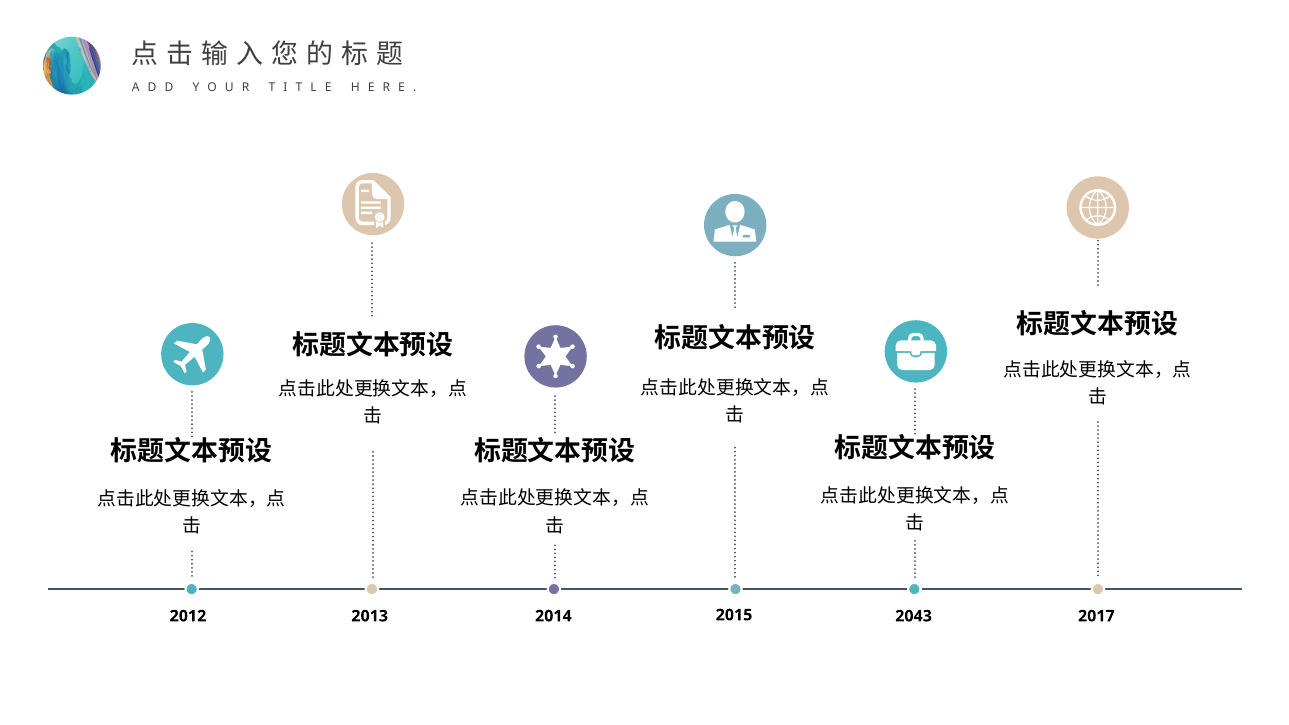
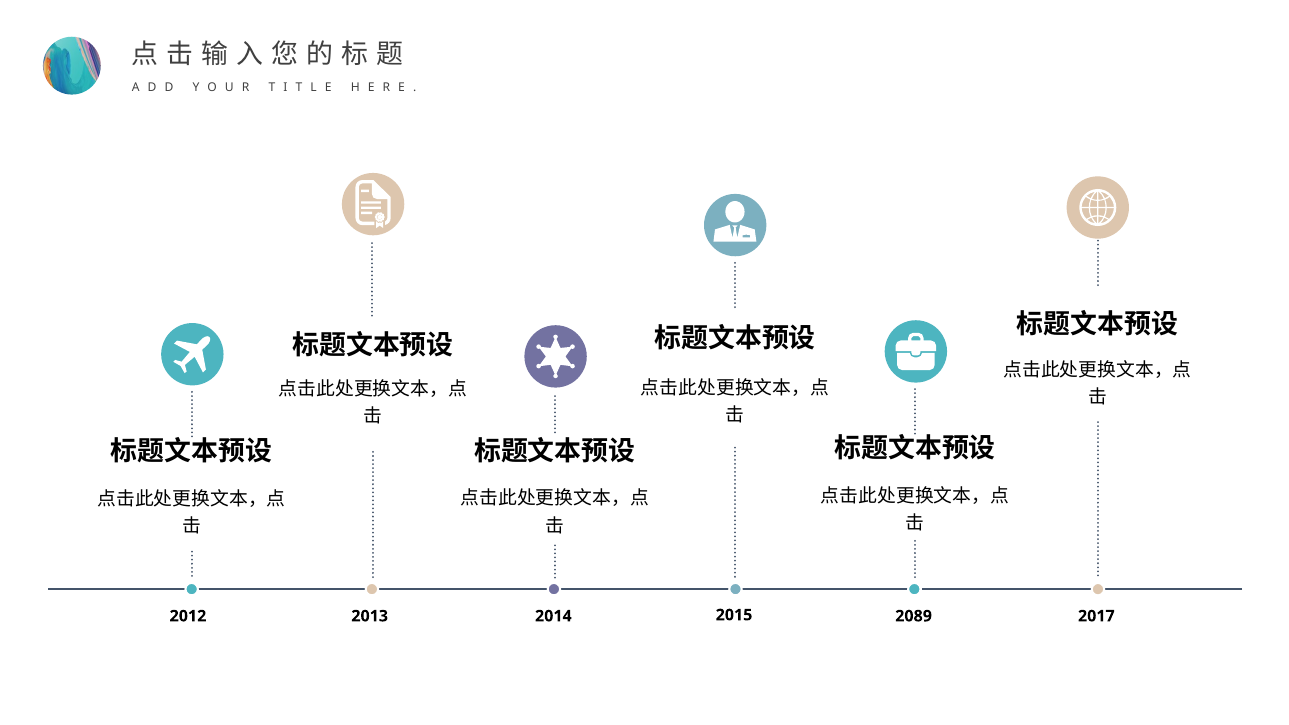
2043: 2043 -> 2089
